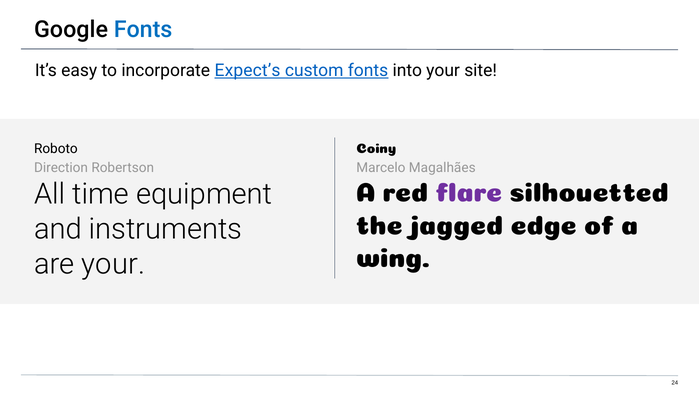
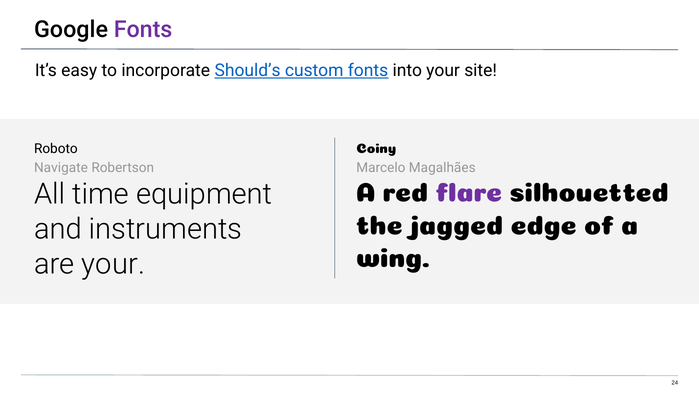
Fonts at (143, 30) colour: blue -> purple
Expect’s: Expect’s -> Should’s
Direction: Direction -> Navigate
